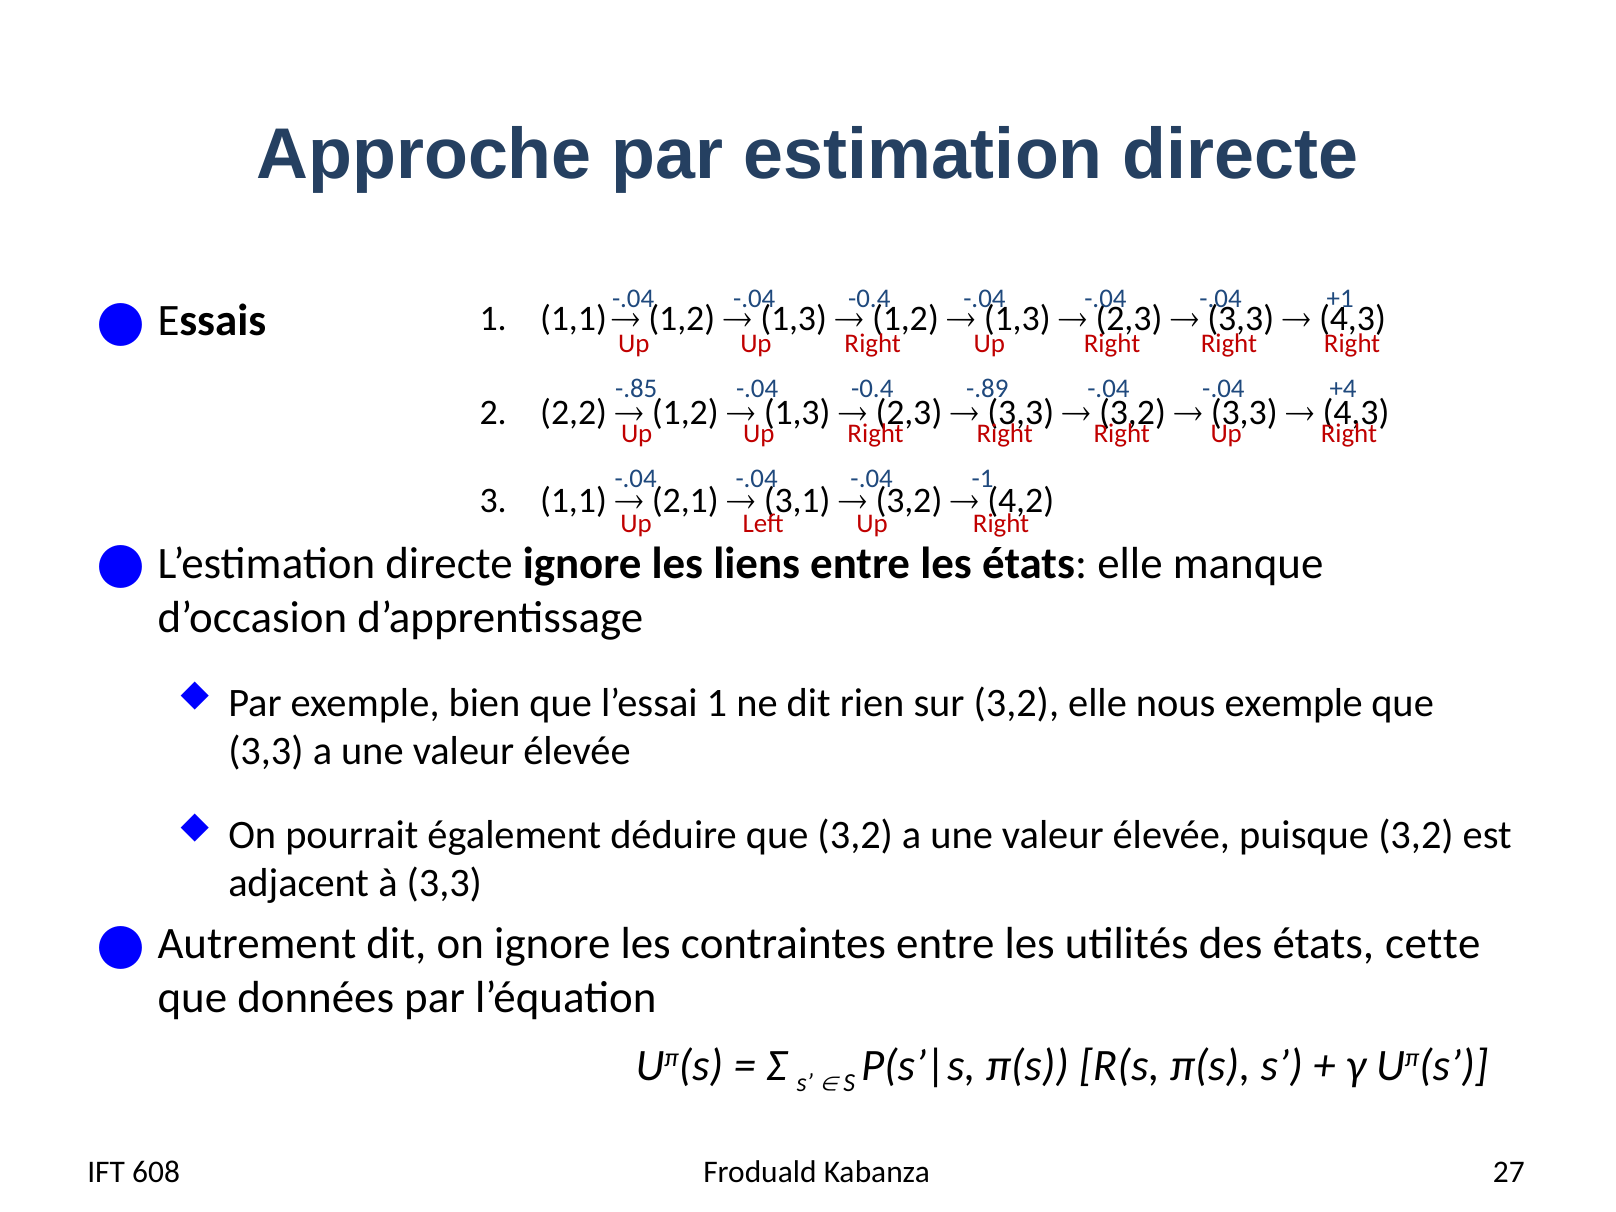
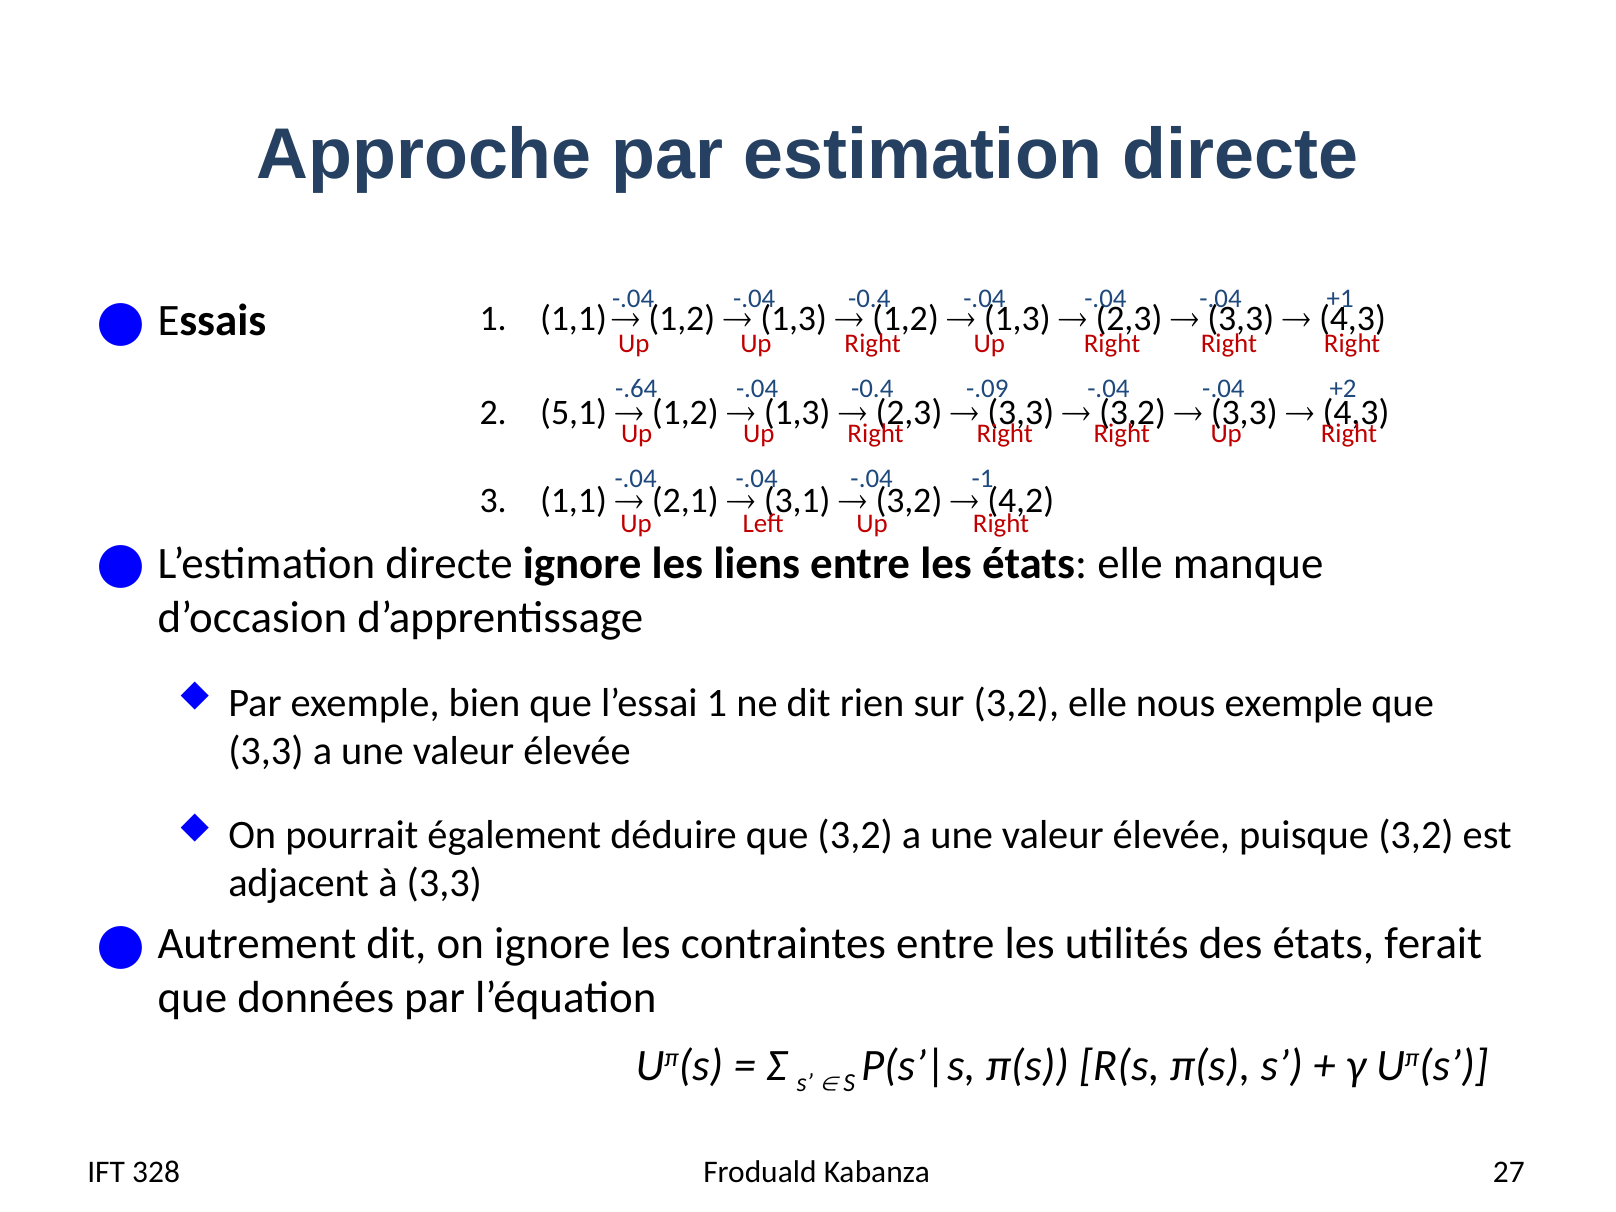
-.85: -.85 -> -.64
-.89: -.89 -> -.09
+4: +4 -> +2
2,2: 2,2 -> 5,1
cette: cette -> ferait
608: 608 -> 328
